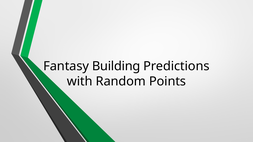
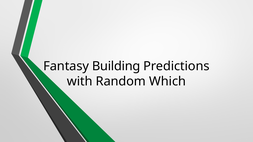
Points: Points -> Which
